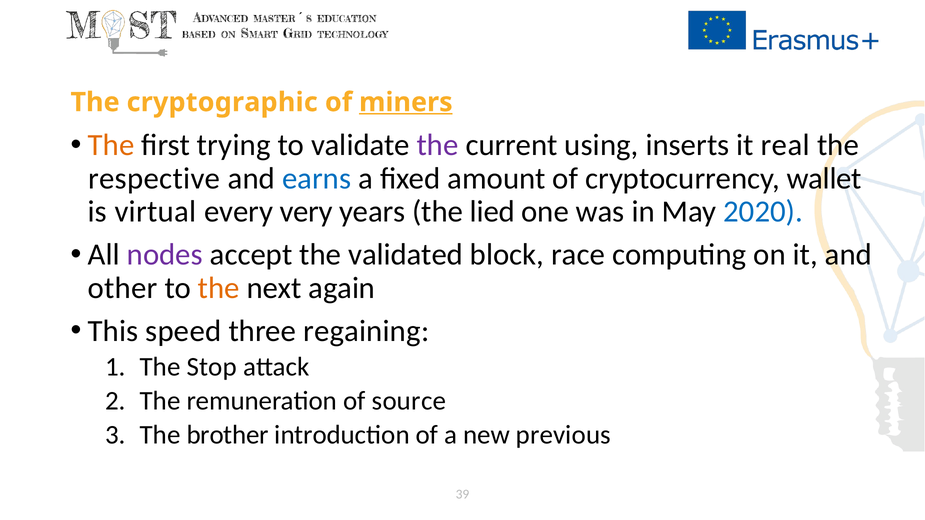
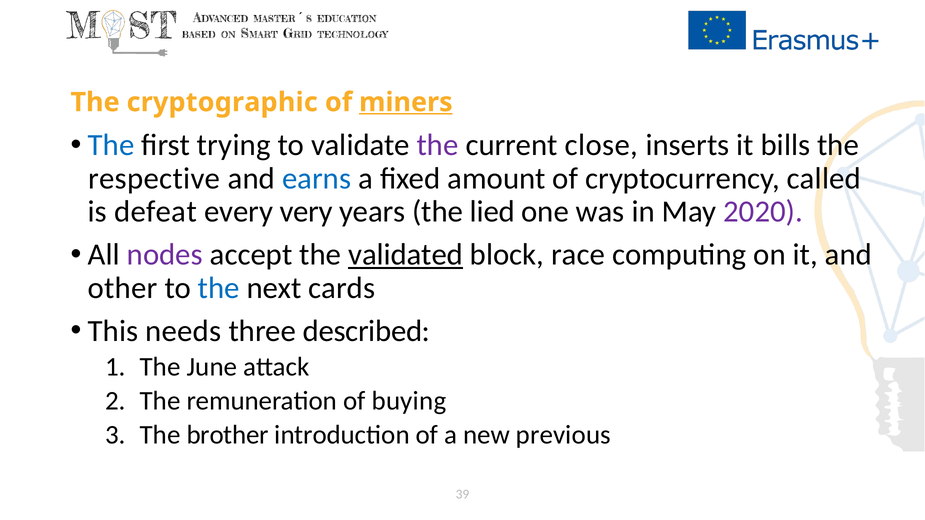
The at (111, 145) colour: orange -> blue
using: using -> close
real: real -> bills
wallet: wallet -> called
virtual: virtual -> defeat
2020 colour: blue -> purple
validated underline: none -> present
the at (219, 288) colour: orange -> blue
again: again -> cards
speed: speed -> needs
regaining: regaining -> described
Stop: Stop -> June
source: source -> buying
